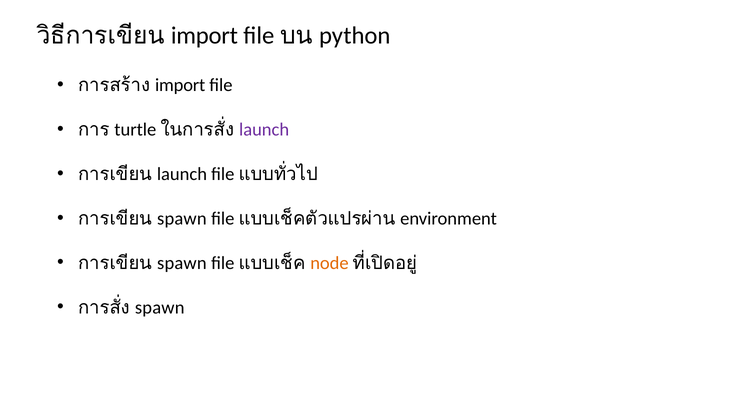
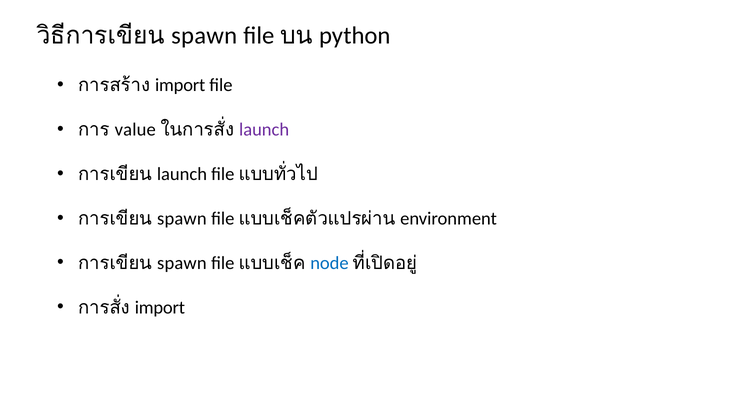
import at (204, 35): import -> spawn
turtle: turtle -> value
node colour: orange -> blue
spawn at (160, 307): spawn -> import
